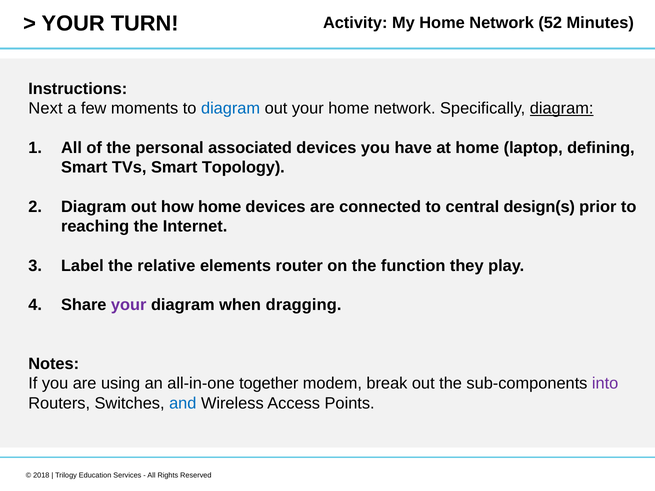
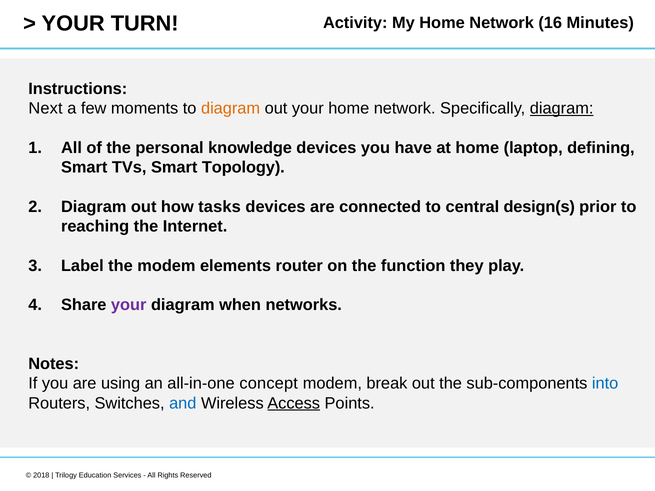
52: 52 -> 16
diagram at (231, 109) colour: blue -> orange
associated: associated -> knowledge
how home: home -> tasks
the relative: relative -> modem
dragging: dragging -> networks
together: together -> concept
into colour: purple -> blue
Access underline: none -> present
